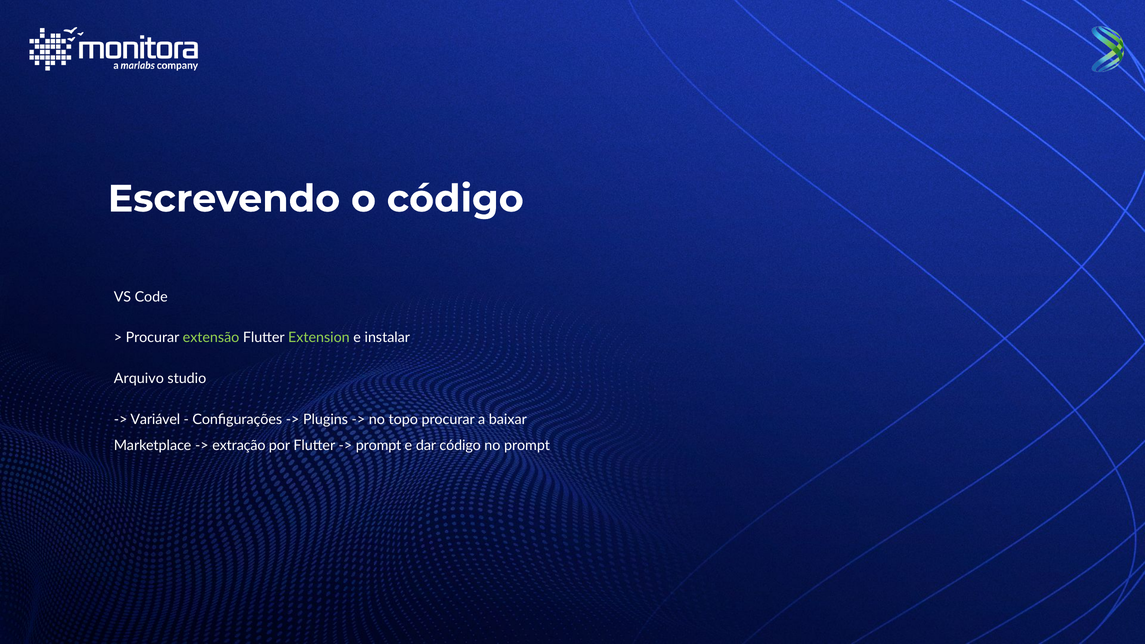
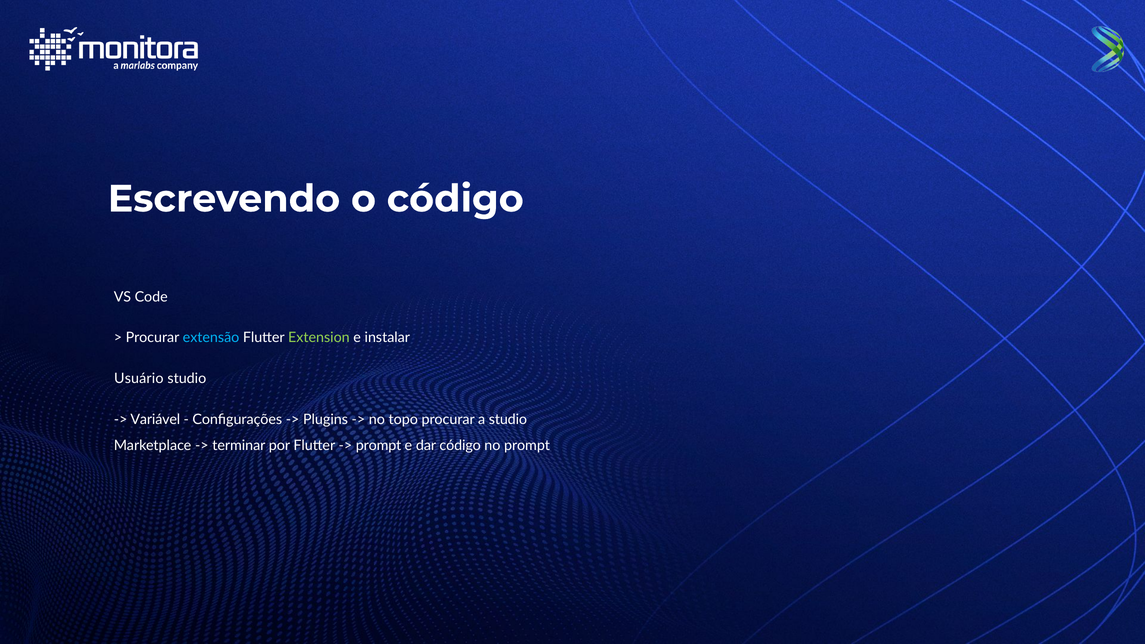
extensão colour: light green -> light blue
Arquivo: Arquivo -> Usuário
a baixar: baixar -> studio
extração: extração -> terminar
